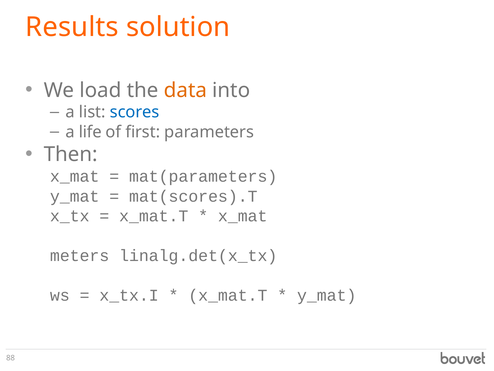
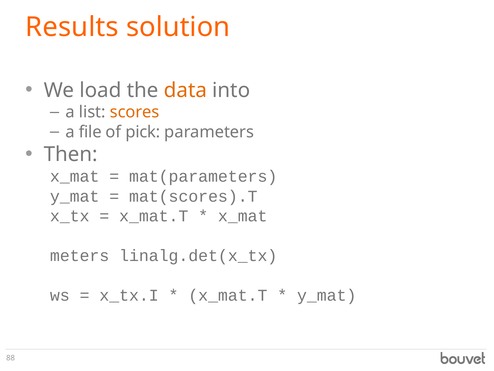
scores colour: blue -> orange
life: life -> file
first: first -> pick
